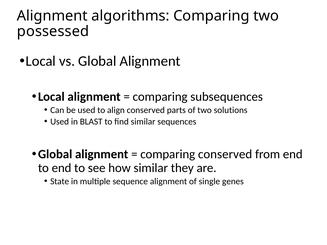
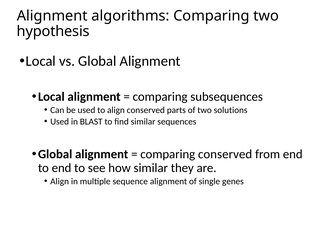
possessed: possessed -> hypothesis
State at (60, 181): State -> Align
